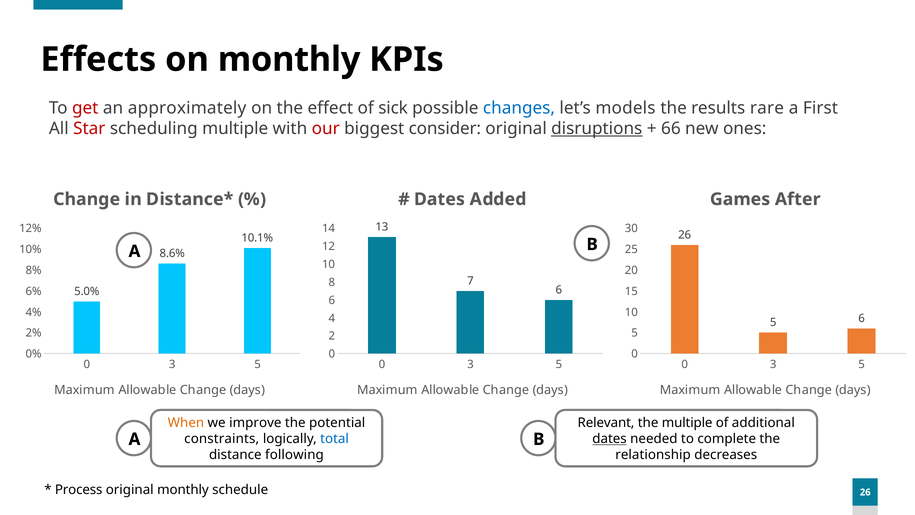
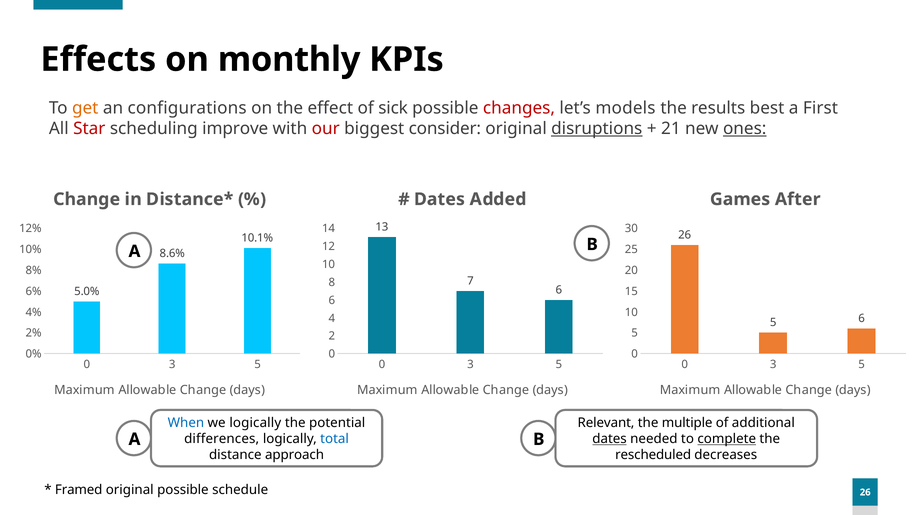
get colour: red -> orange
approximately: approximately -> configurations
changes colour: blue -> red
rare: rare -> best
scheduling multiple: multiple -> improve
66: 66 -> 21
ones underline: none -> present
When colour: orange -> blue
we improve: improve -> logically
constraints: constraints -> differences
complete underline: none -> present
following: following -> approach
relationship: relationship -> rescheduled
Process: Process -> Framed
original monthly: monthly -> possible
